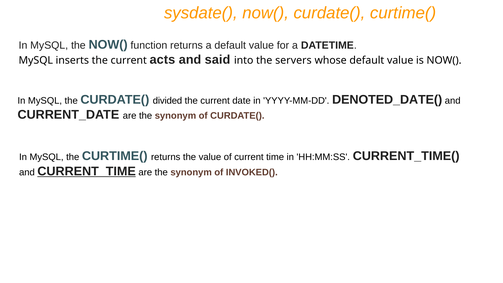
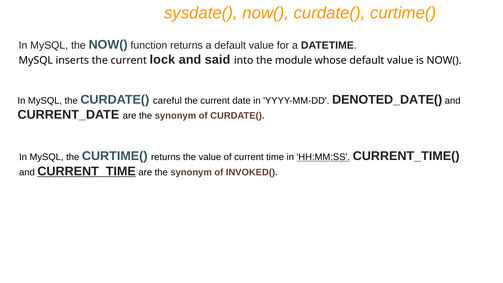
acts: acts -> lock
servers: servers -> module
divided: divided -> careful
HH:MM:SS underline: none -> present
